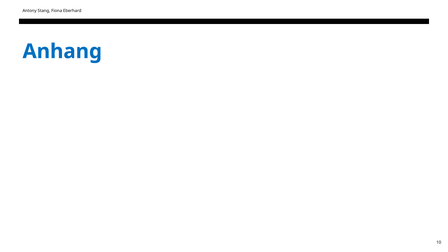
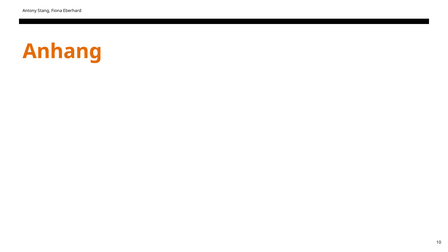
Anhang colour: blue -> orange
